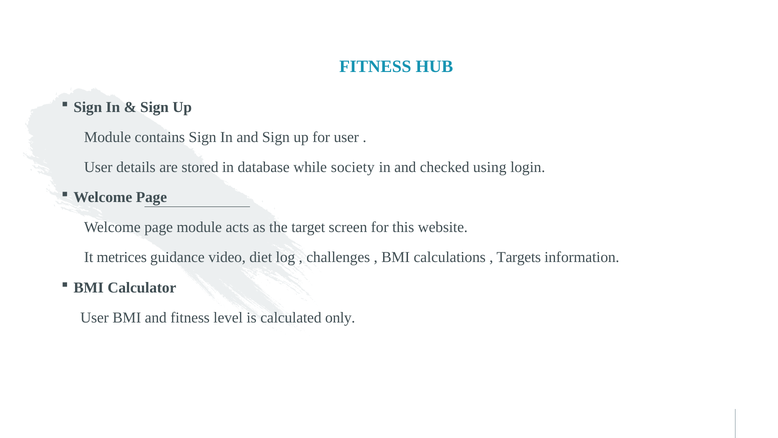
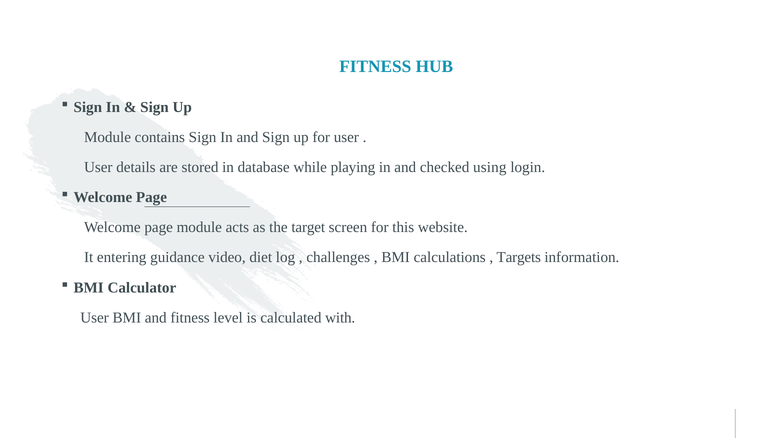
society: society -> playing
metrices: metrices -> entering
only: only -> with
